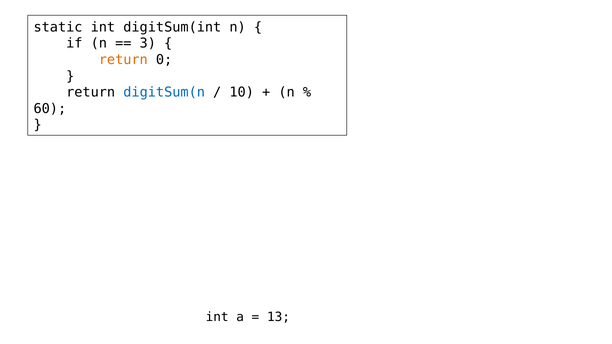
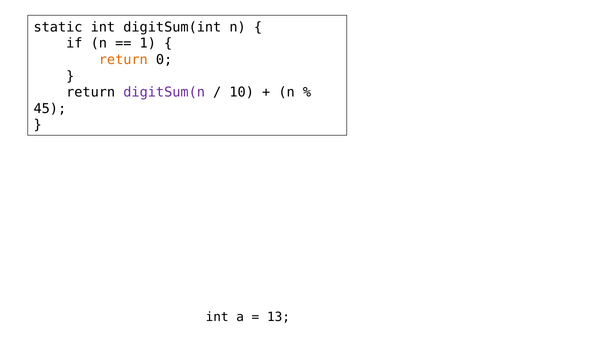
3: 3 -> 1
digitSum(n colour: blue -> purple
60: 60 -> 45
